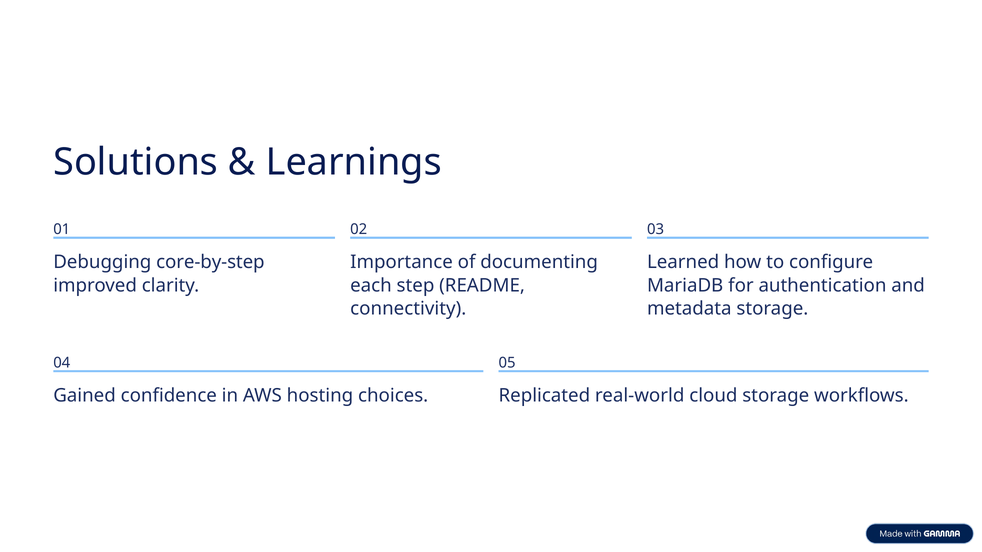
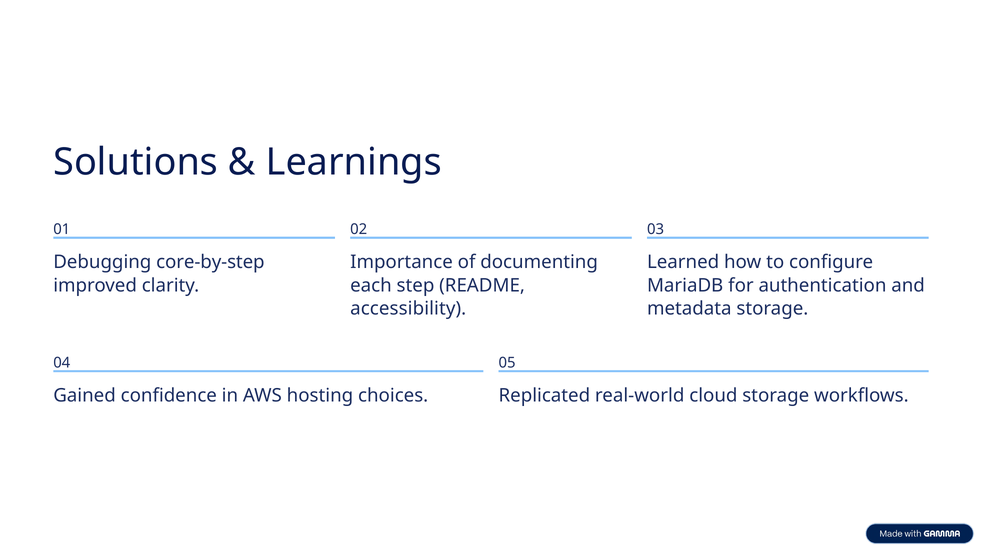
connectivity: connectivity -> accessibility
